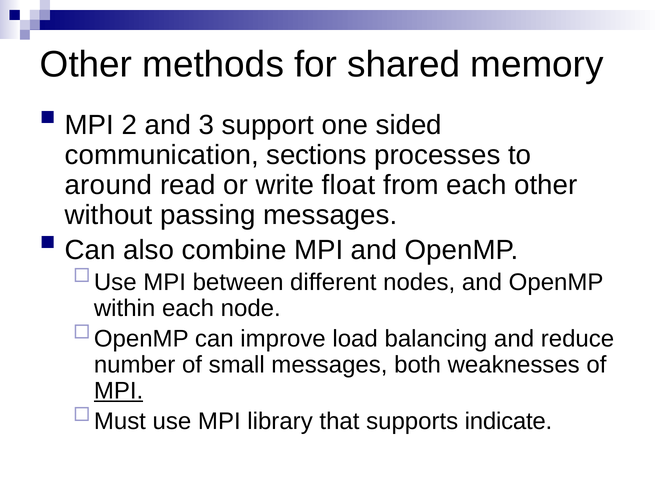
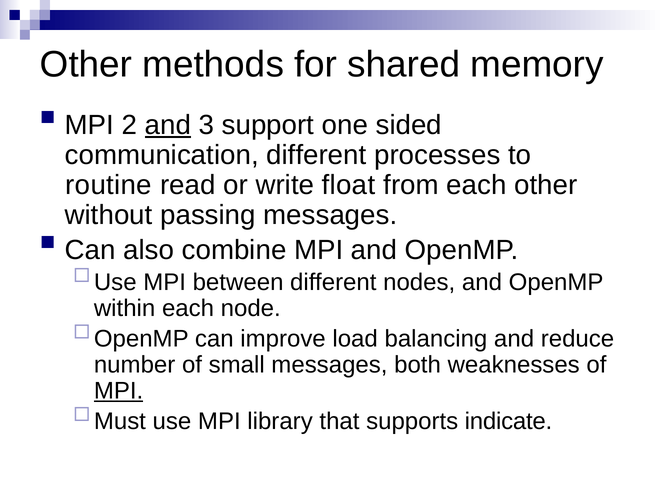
and at (168, 125) underline: none -> present
communication sections: sections -> different
around: around -> routine
